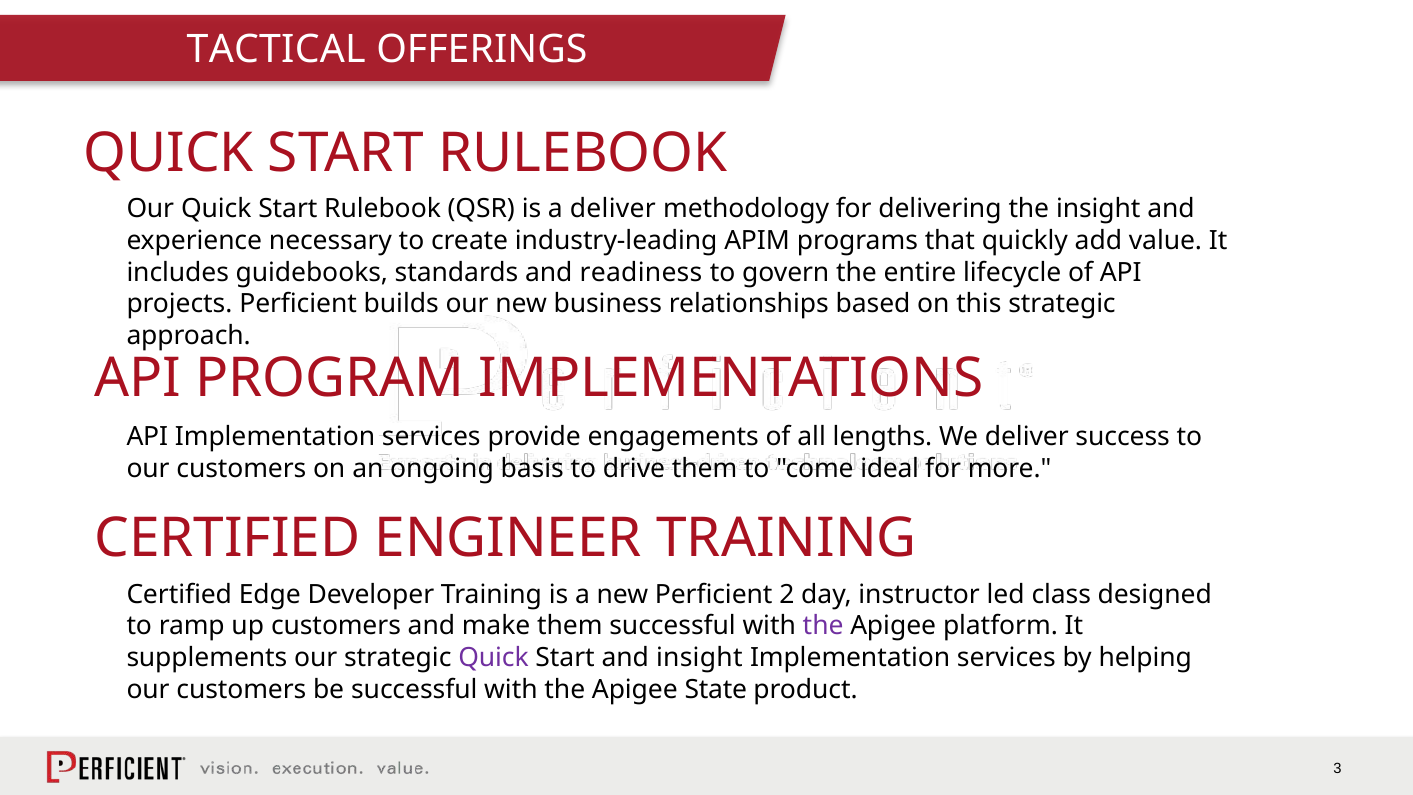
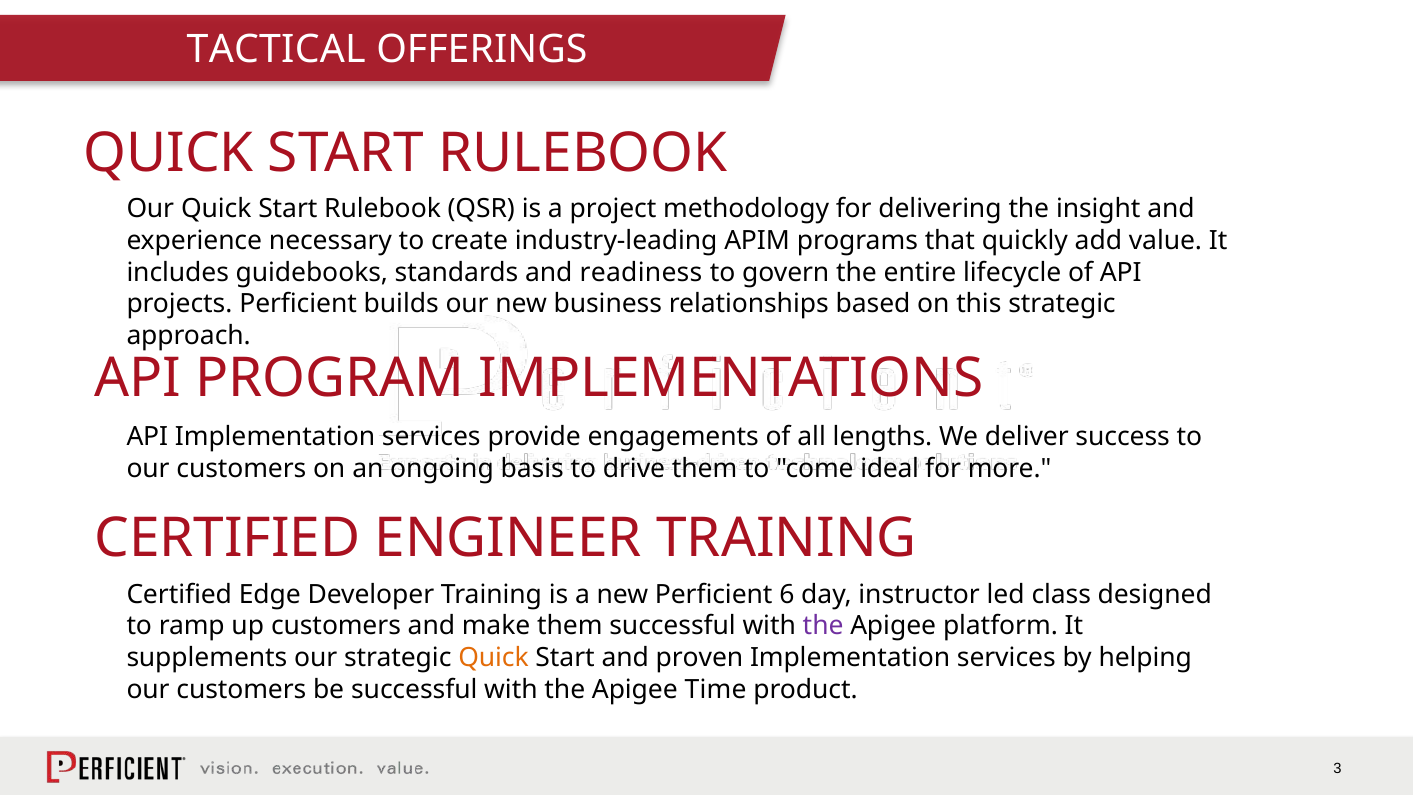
a deliver: deliver -> project
2: 2 -> 6
Quick at (493, 658) colour: purple -> orange
and insight: insight -> proven
State: State -> Time
